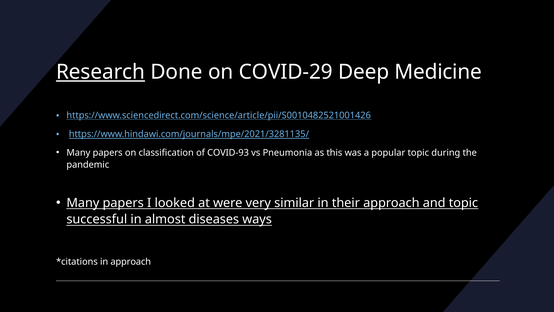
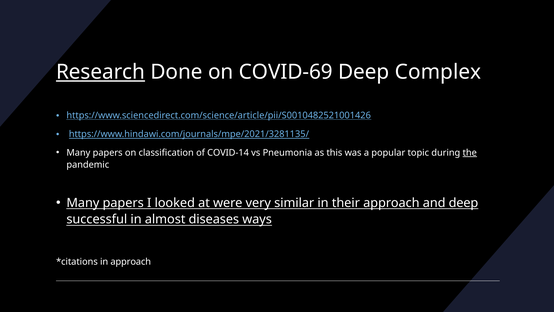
COVID-29: COVID-29 -> COVID-69
Medicine: Medicine -> Complex
COVID-93: COVID-93 -> COVID-14
the underline: none -> present
and topic: topic -> deep
